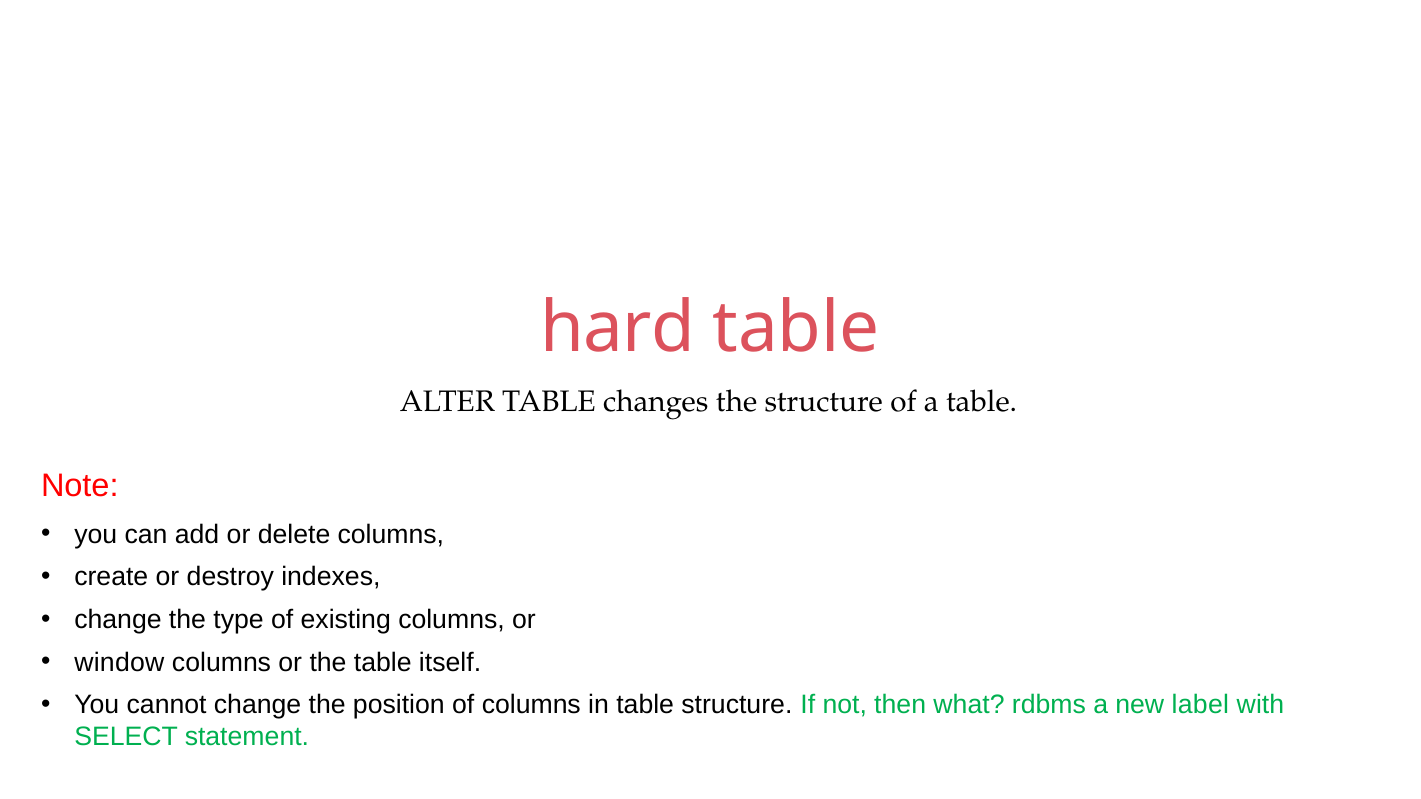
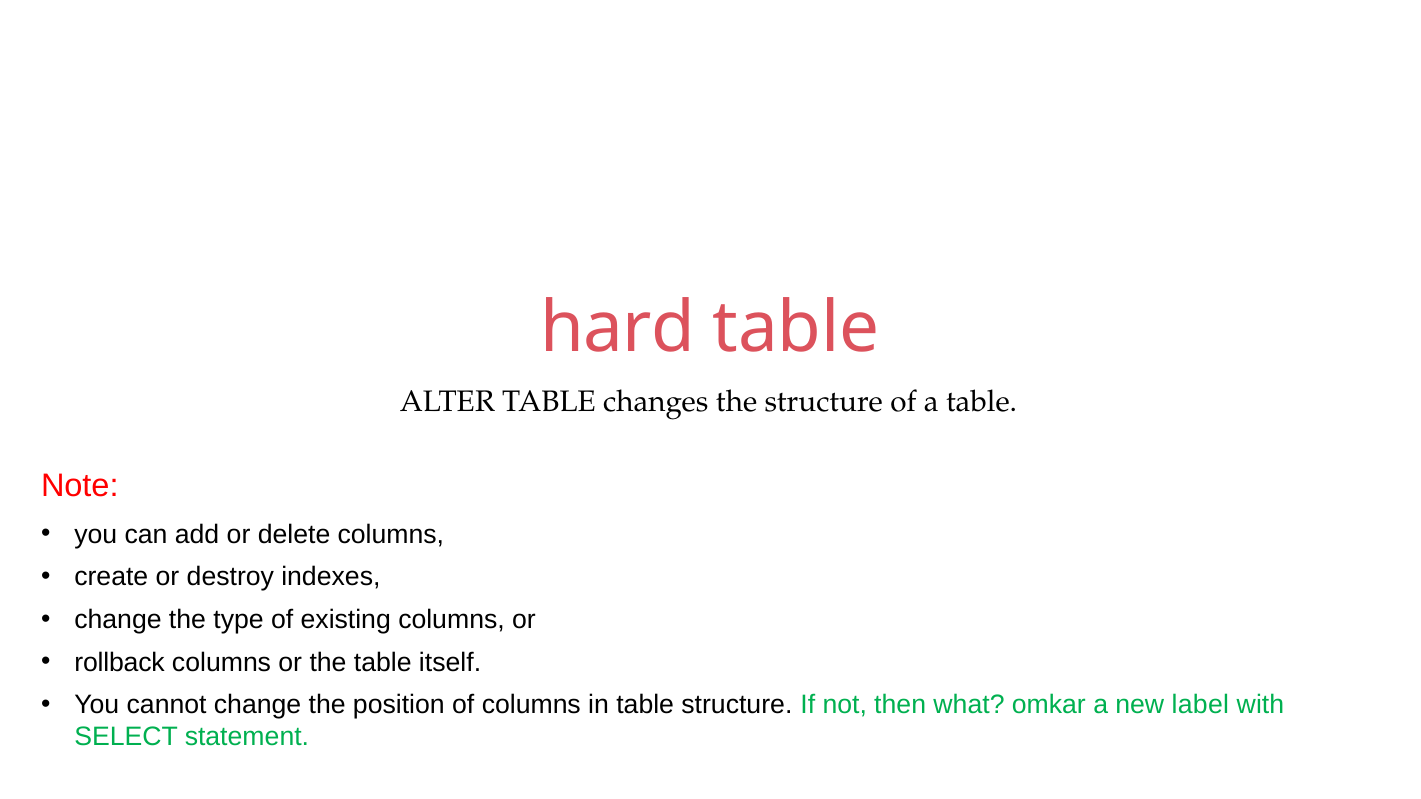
window: window -> rollback
rdbms: rdbms -> omkar
